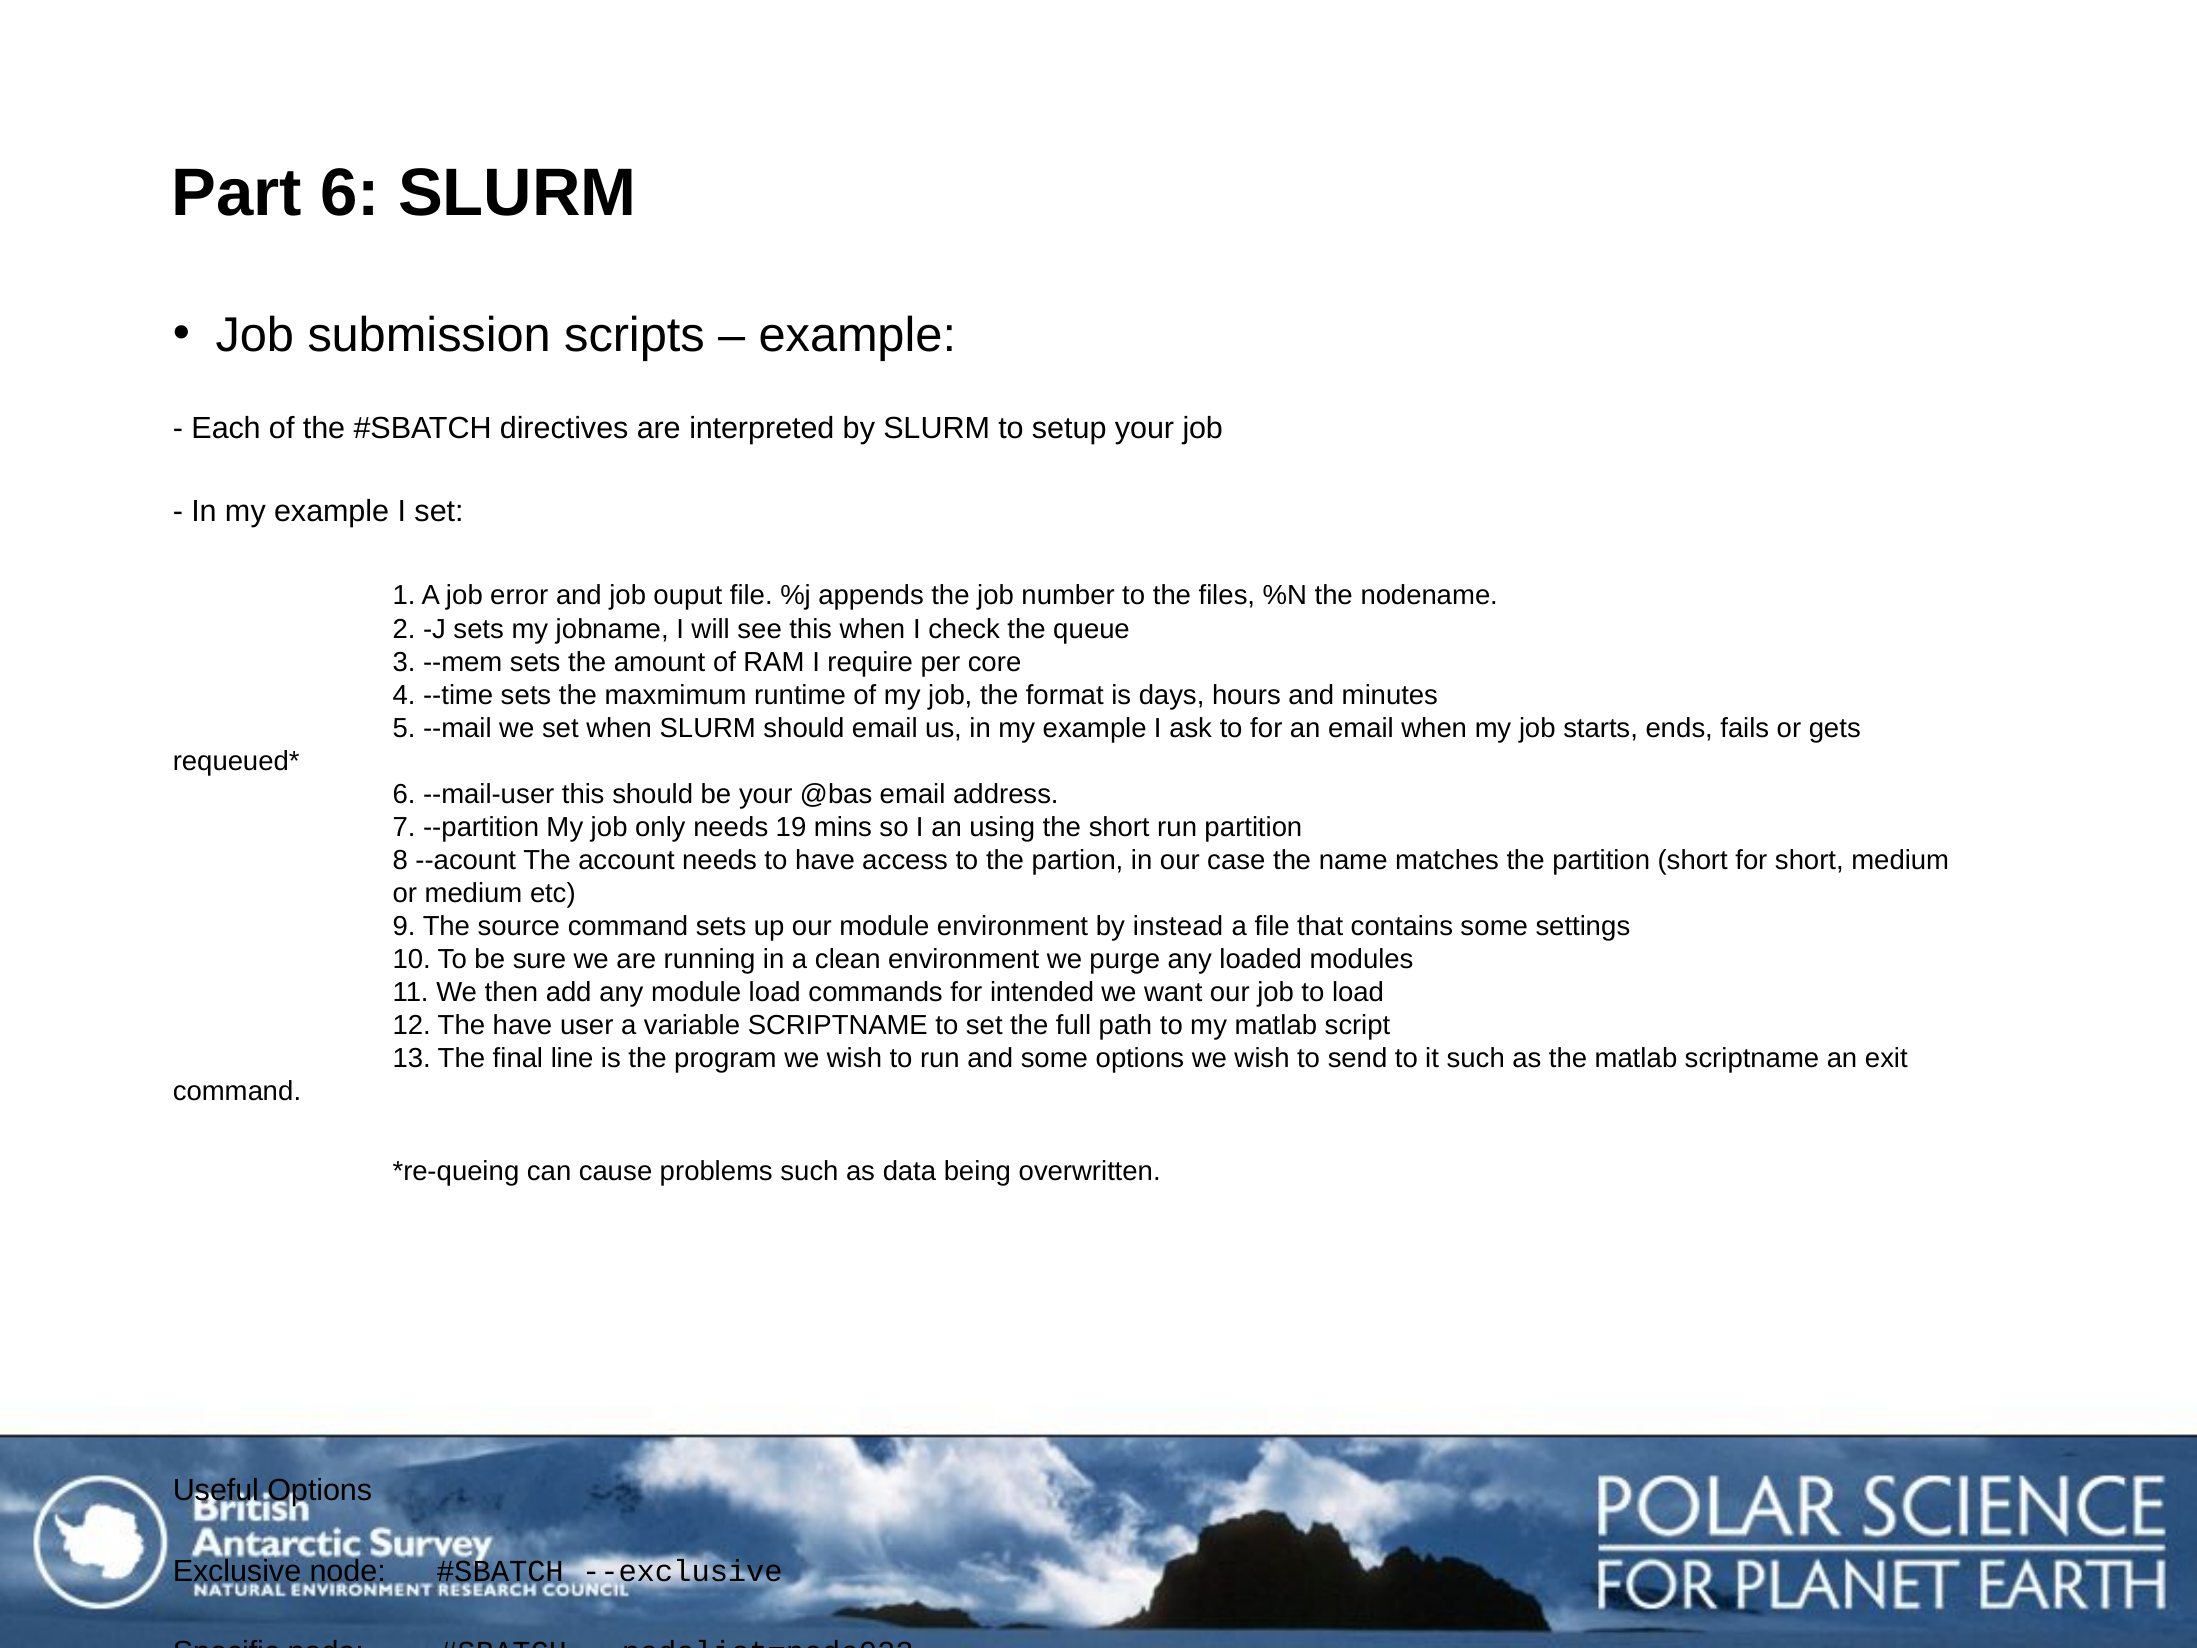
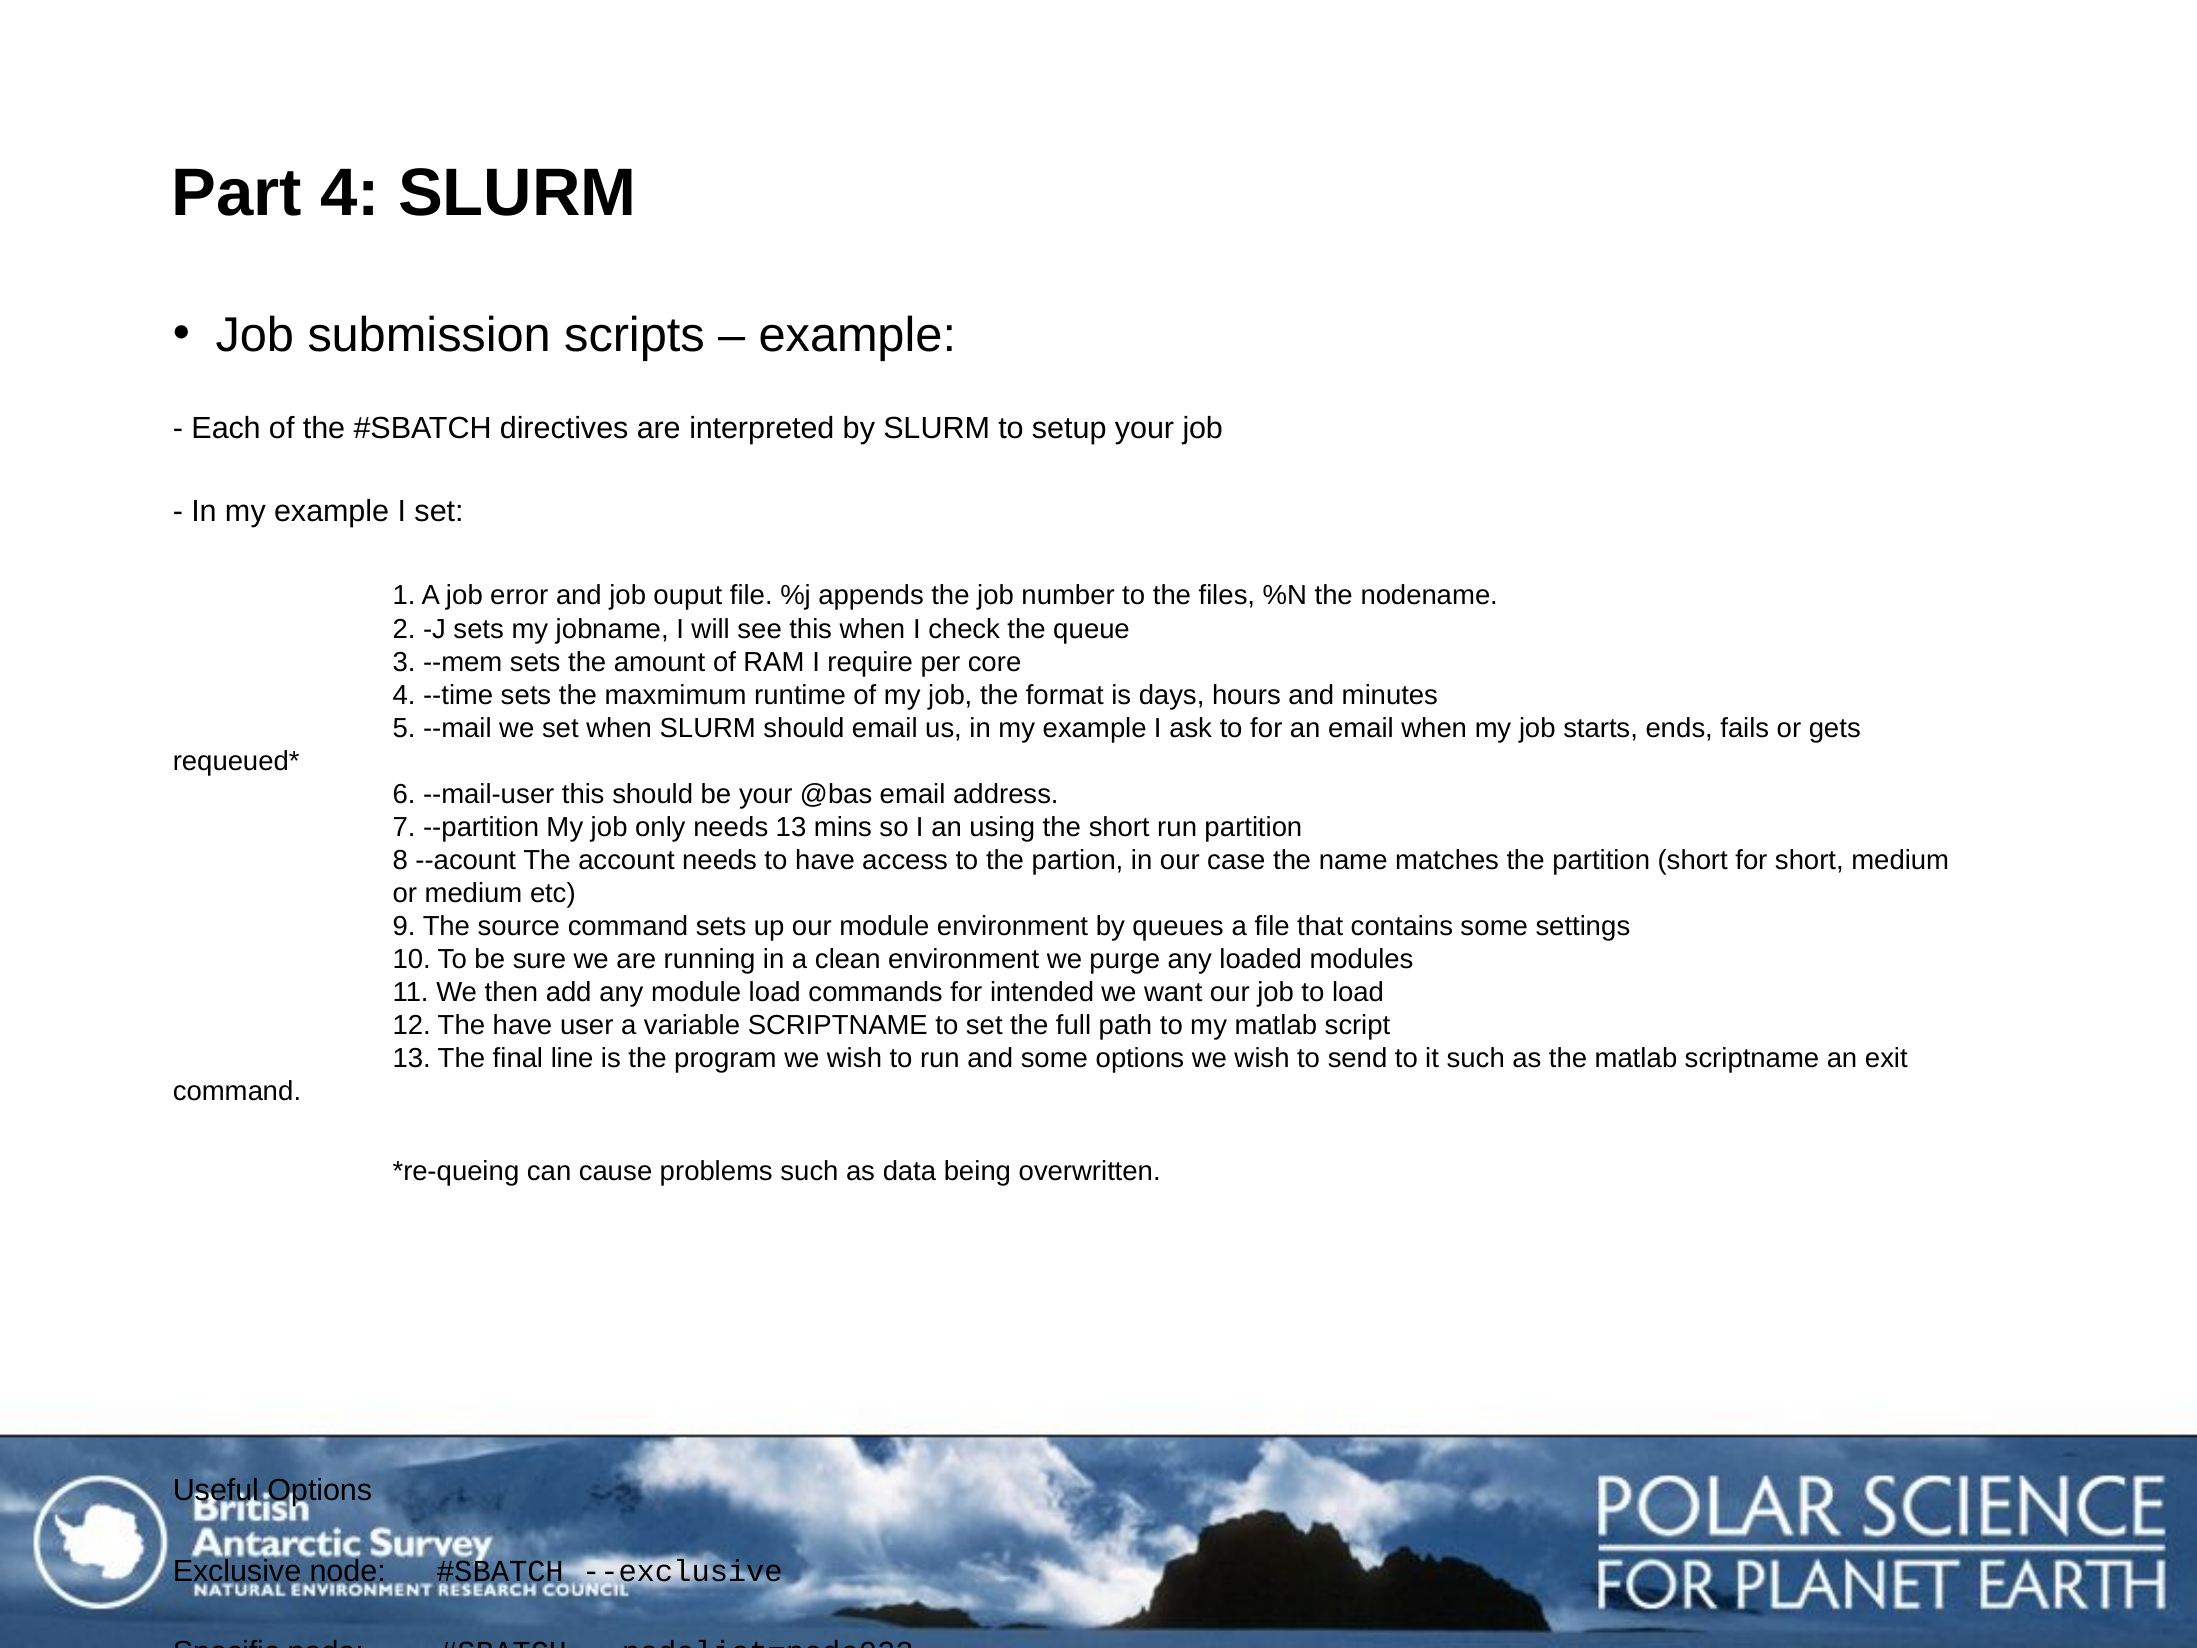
Part 6: 6 -> 4
needs 19: 19 -> 13
instead: instead -> queues
